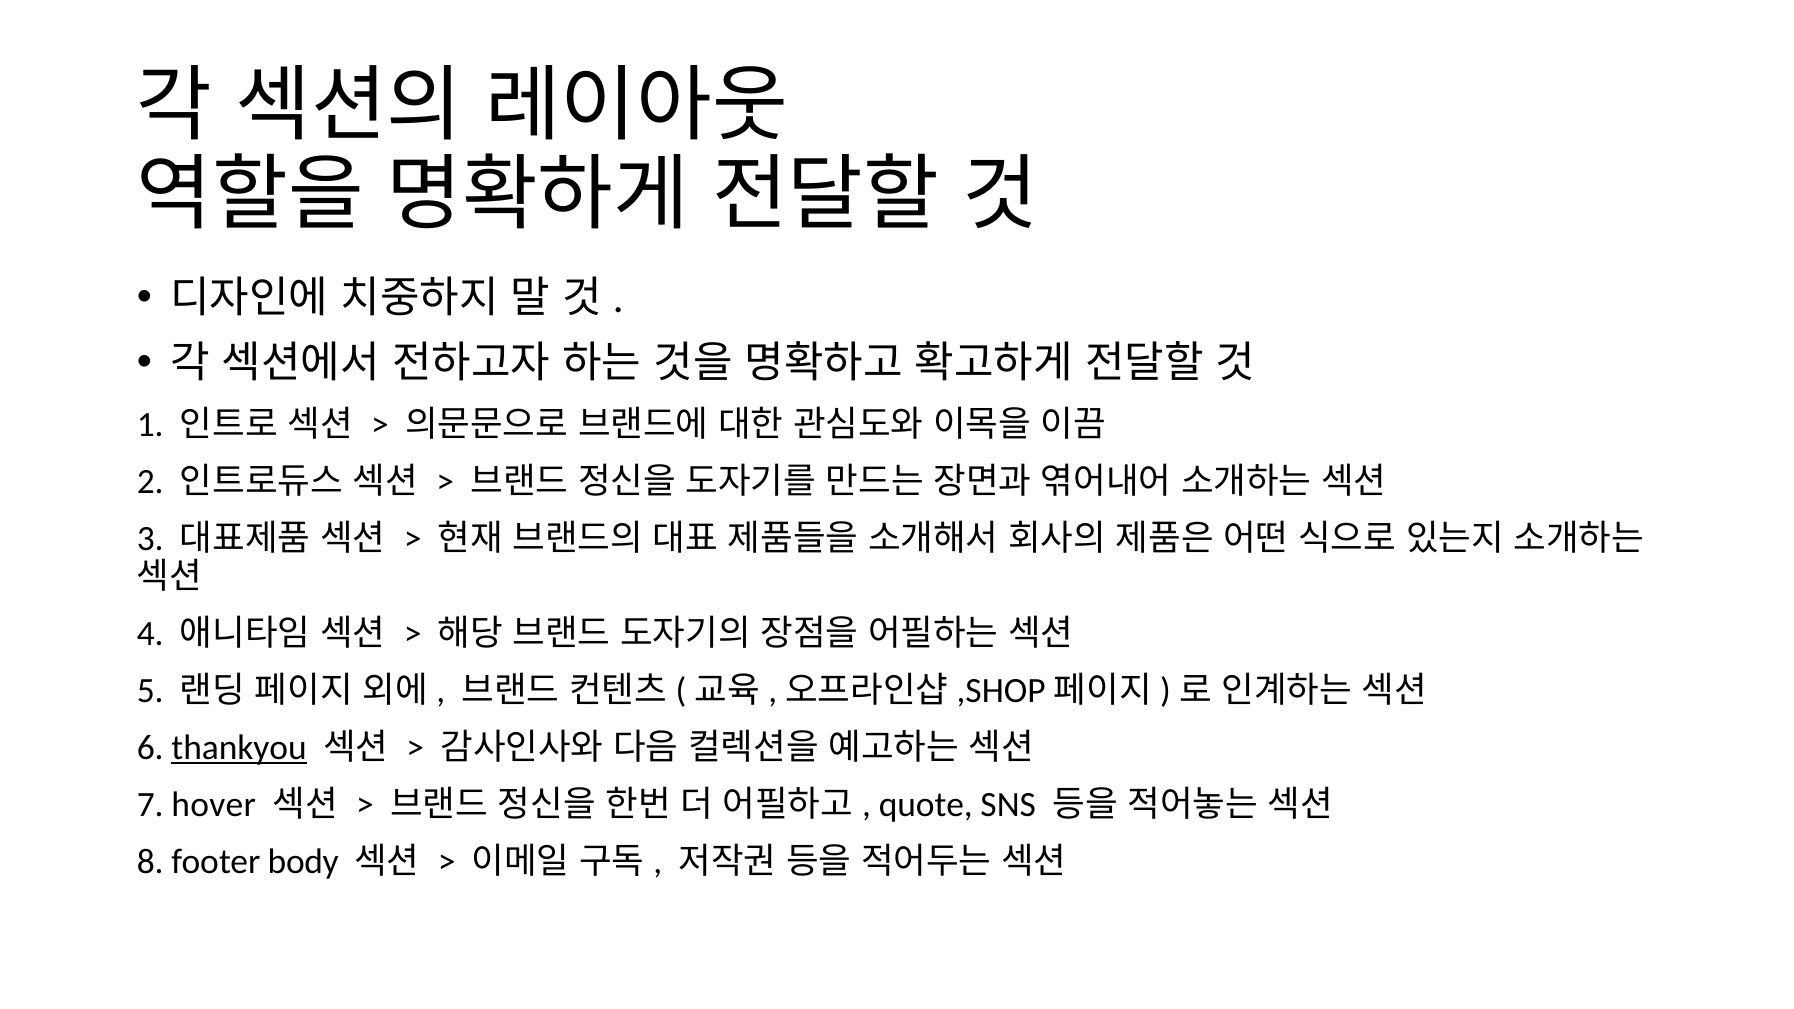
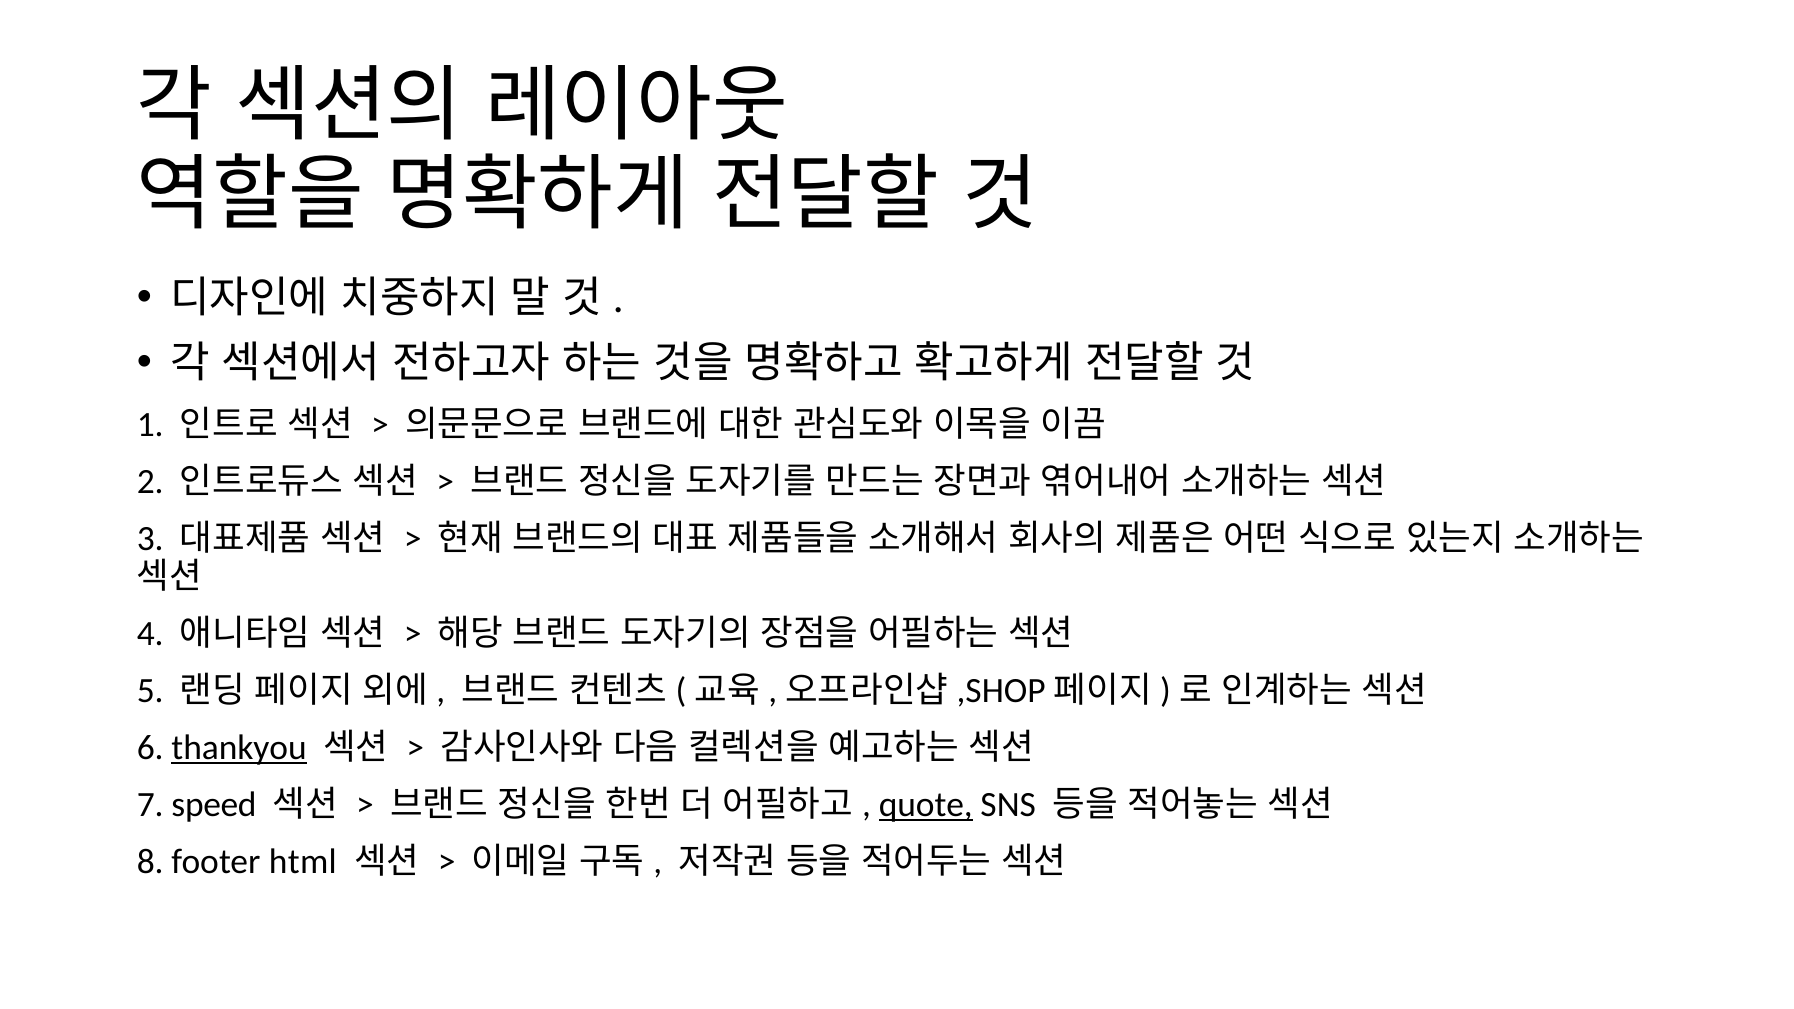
hover: hover -> speed
quote underline: none -> present
body: body -> html
